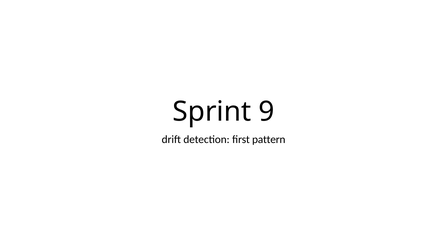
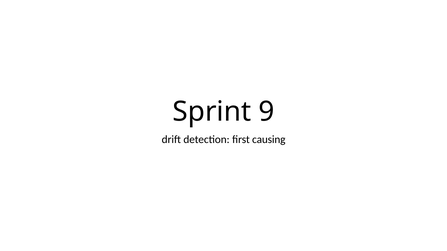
pattern: pattern -> causing
